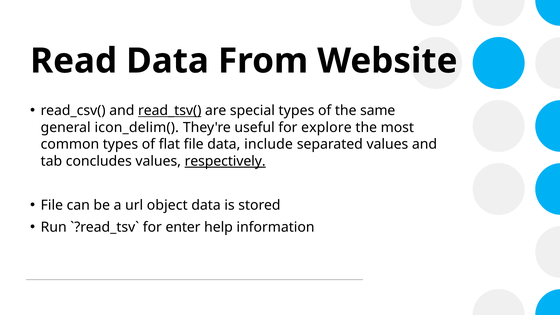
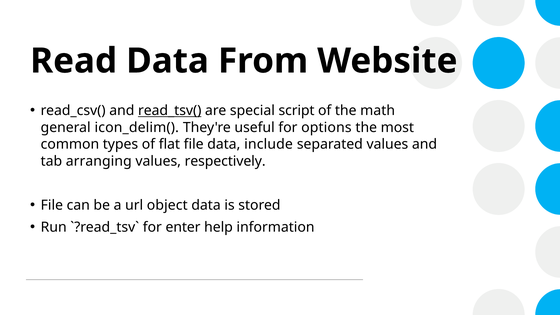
special types: types -> script
same: same -> math
explore: explore -> options
concludes: concludes -> arranging
respectively underline: present -> none
